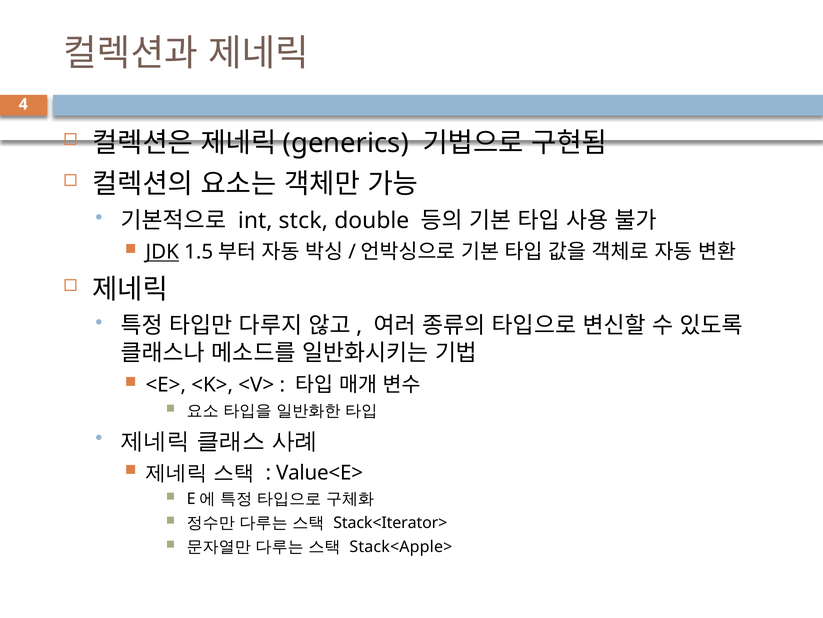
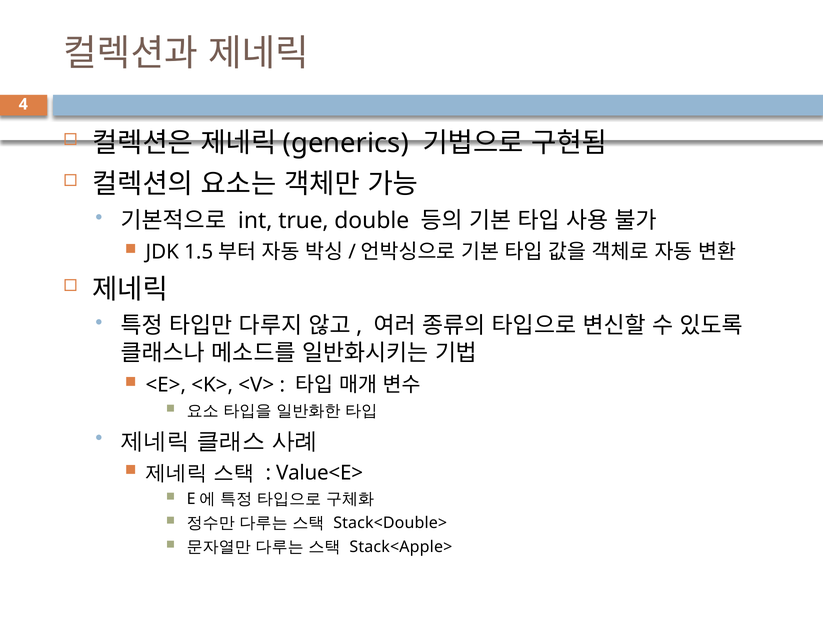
stck: stck -> true
JDK underline: present -> none
Stack<Iterator>: Stack<Iterator> -> Stack<Double>
